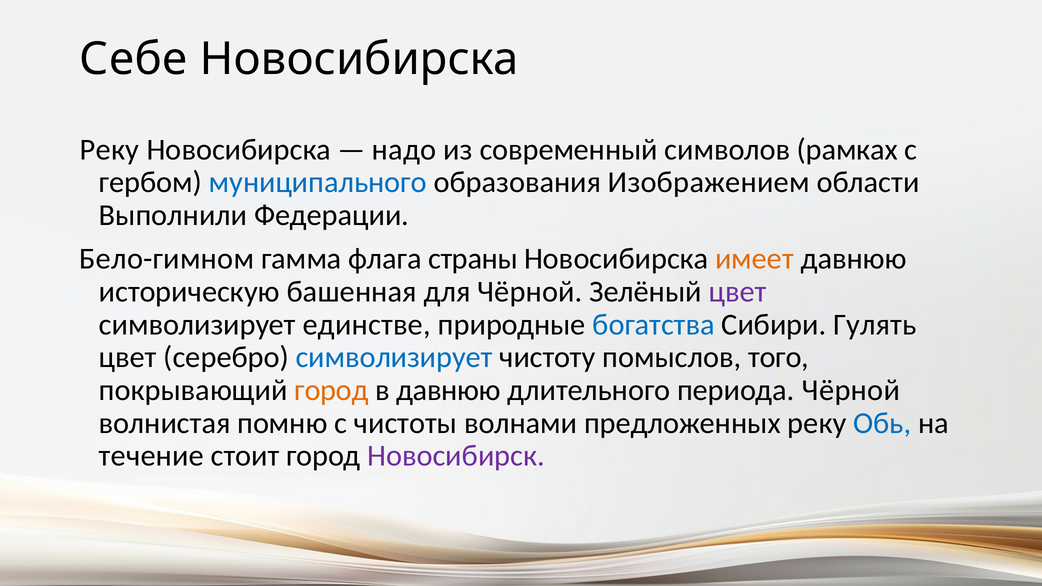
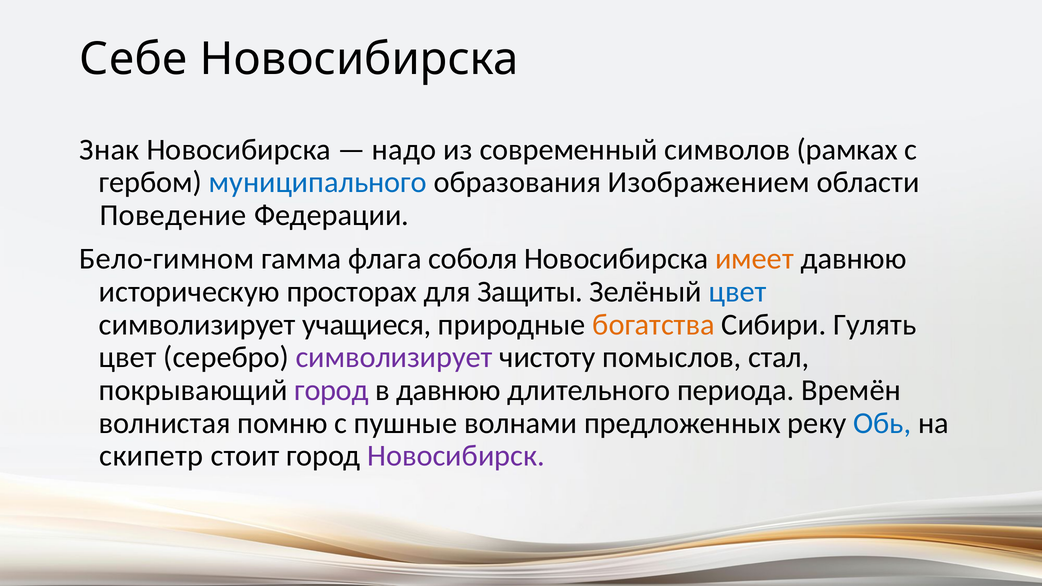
Реку at (109, 150): Реку -> Знак
Выполнили: Выполнили -> Поведение
страны: страны -> соболя
башенная: башенная -> просторах
для Чёрной: Чёрной -> Защиты
цвет at (738, 292) colour: purple -> blue
единстве: единстве -> учащиеся
богатства colour: blue -> orange
символизирует at (394, 357) colour: blue -> purple
того: того -> стал
город at (331, 390) colour: orange -> purple
периода Чёрной: Чёрной -> Времён
чистоты: чистоты -> пушные
течение: течение -> скипетр
